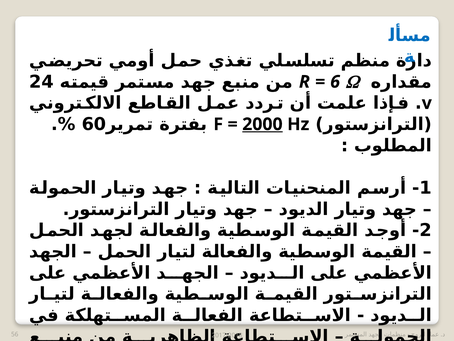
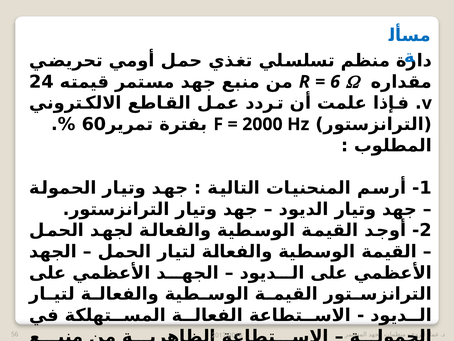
2000 underline: present -> none
